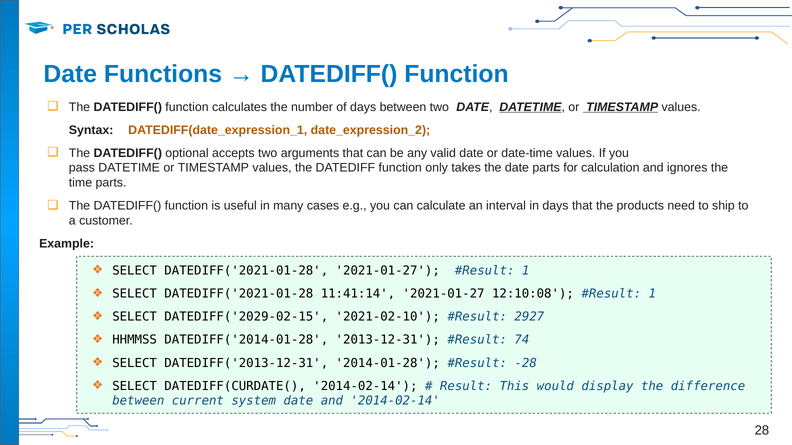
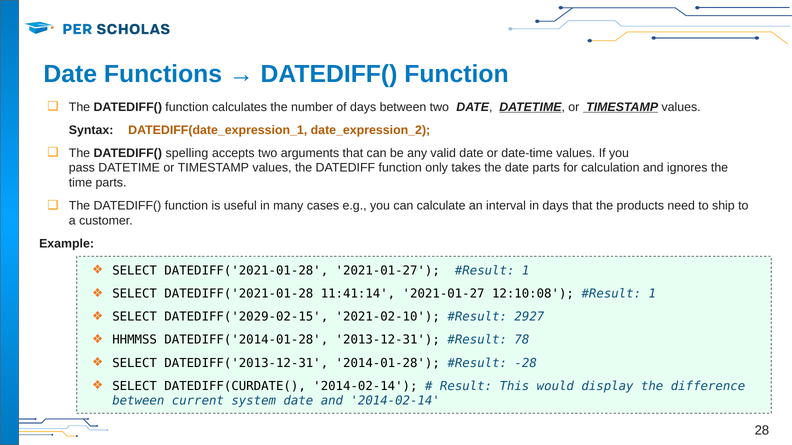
optional: optional -> spelling
74: 74 -> 78
